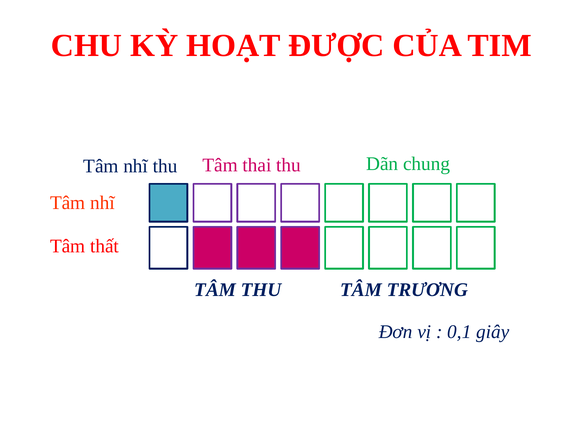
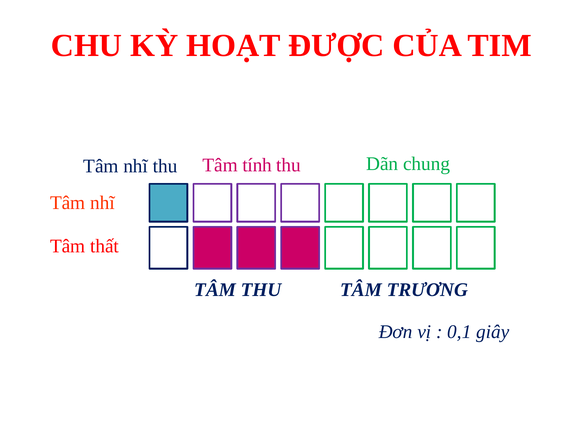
thai: thai -> tính
